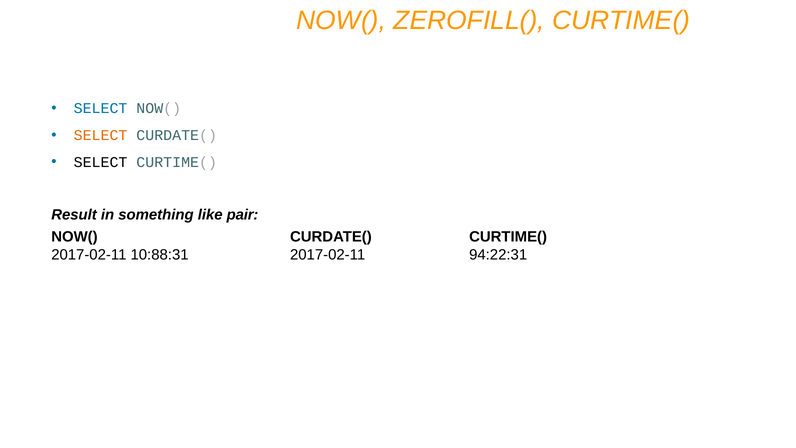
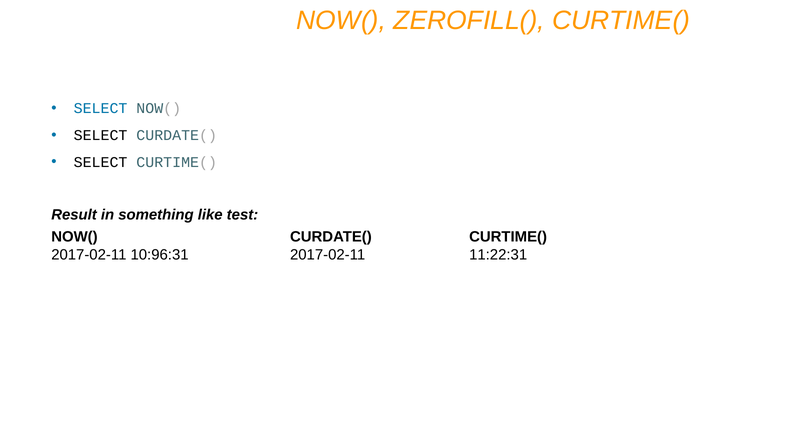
SELECT at (101, 135) colour: orange -> black
pair: pair -> test
10:88:31: 10:88:31 -> 10:96:31
94:22:31: 94:22:31 -> 11:22:31
